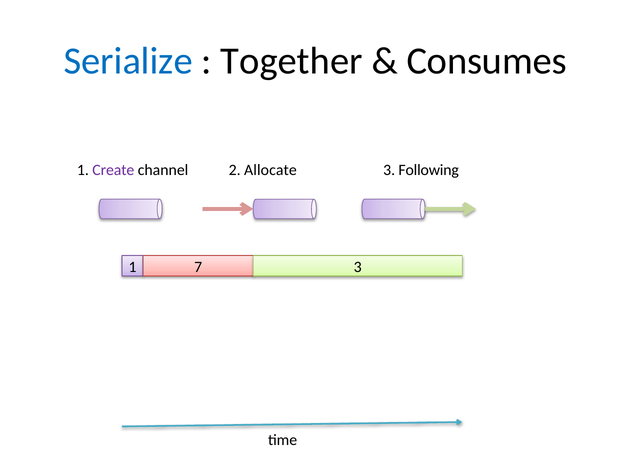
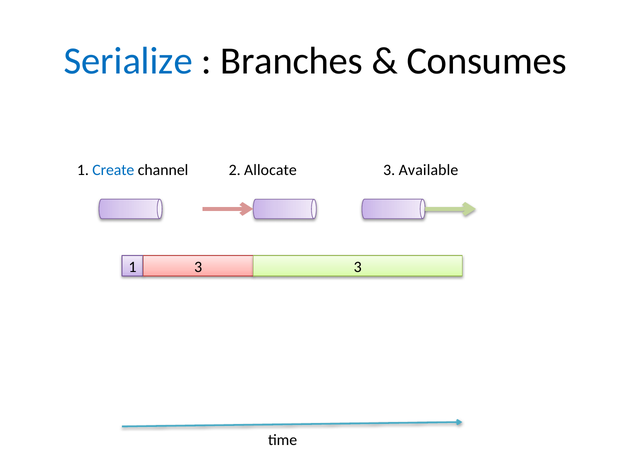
Together: Together -> Branches
Create colour: purple -> blue
Following: Following -> Available
1 7: 7 -> 3
